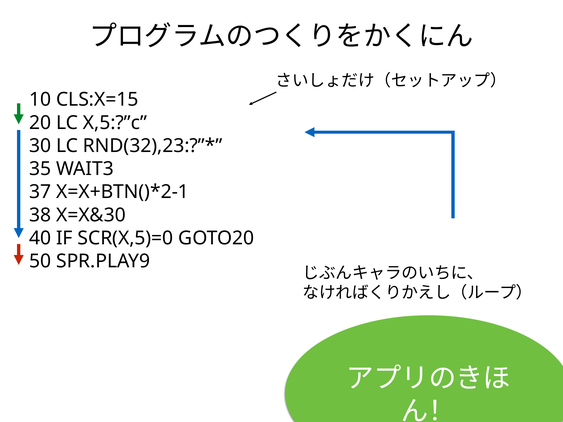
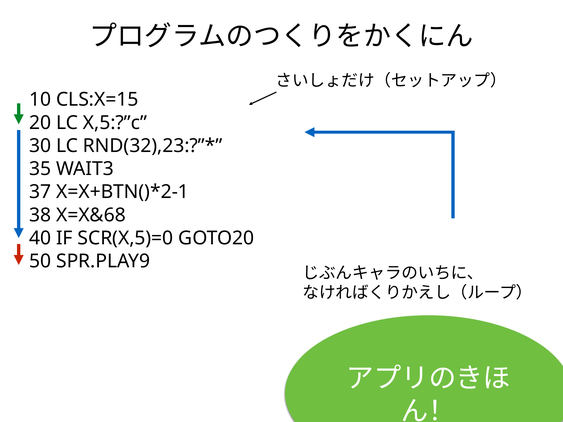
X=X&30: X=X&30 -> X=X&68
